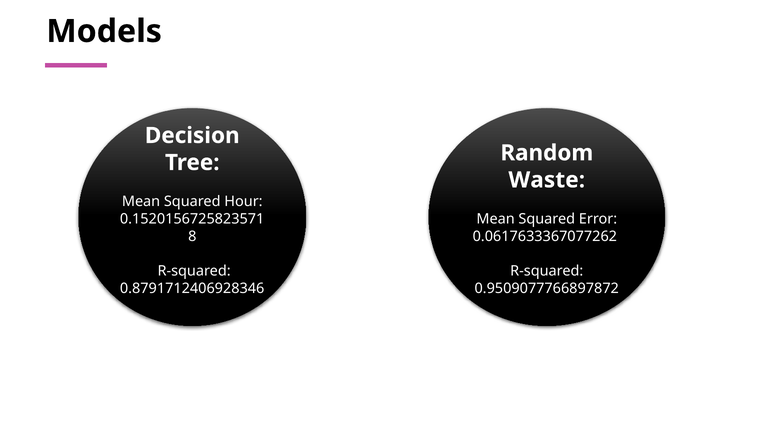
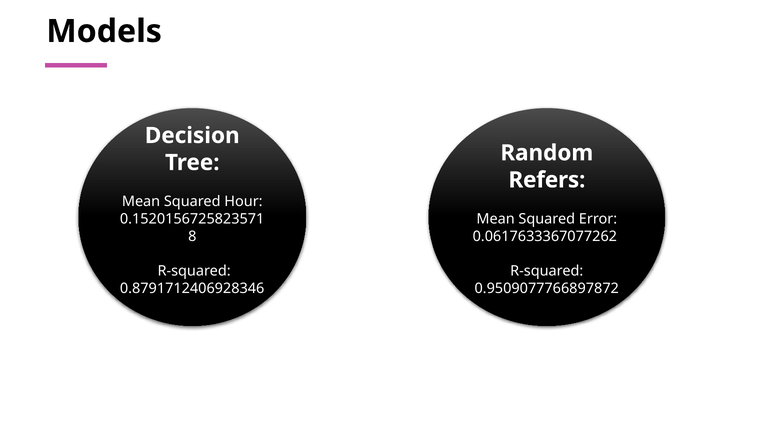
Waste: Waste -> Refers
